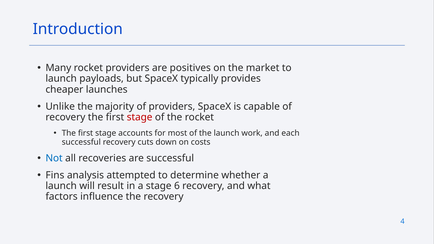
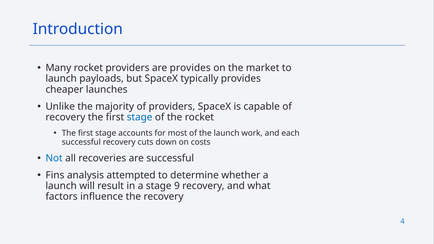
are positives: positives -> provides
stage at (140, 117) colour: red -> blue
6: 6 -> 9
